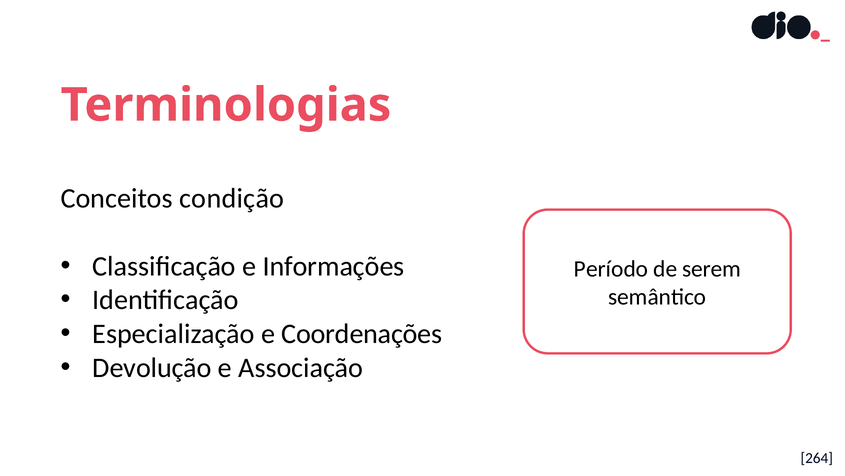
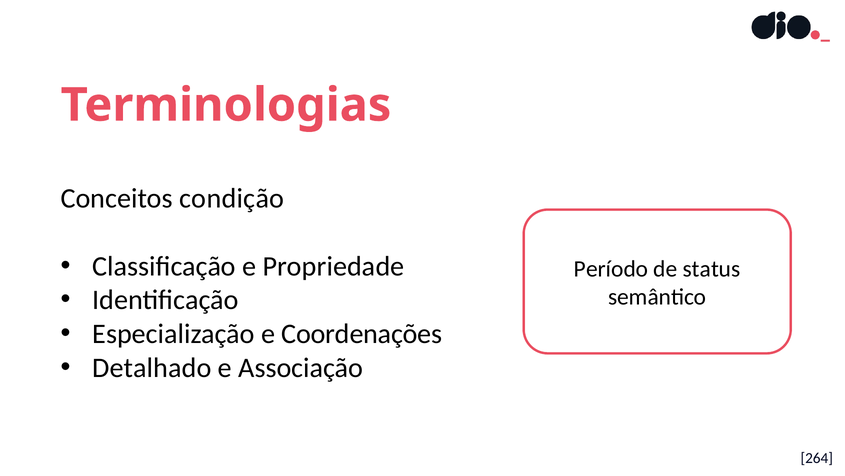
Informações: Informações -> Propriedade
serem: serem -> status
Devolução: Devolução -> Detalhado
